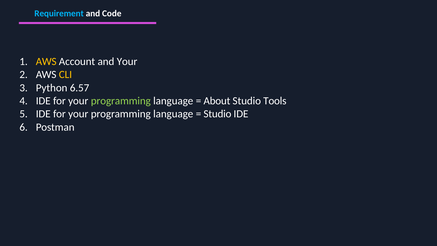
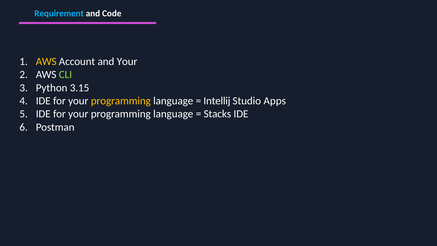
CLI colour: yellow -> light green
6.57: 6.57 -> 3.15
programming at (121, 101) colour: light green -> yellow
About: About -> Intellij
Tools: Tools -> Apps
Studio at (217, 114): Studio -> Stacks
